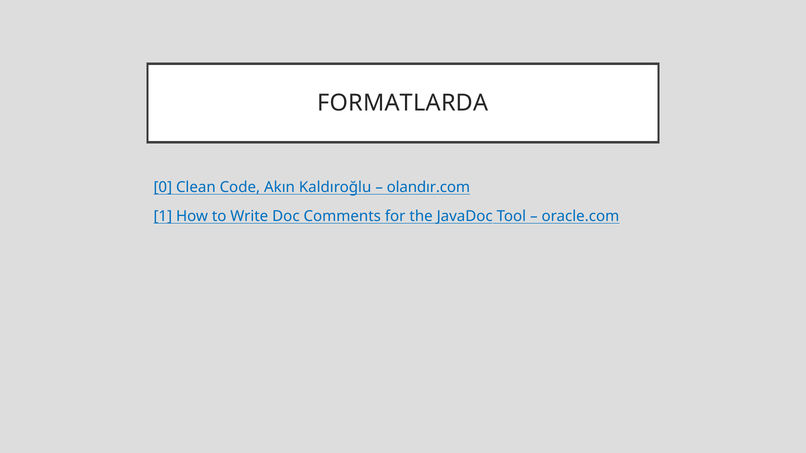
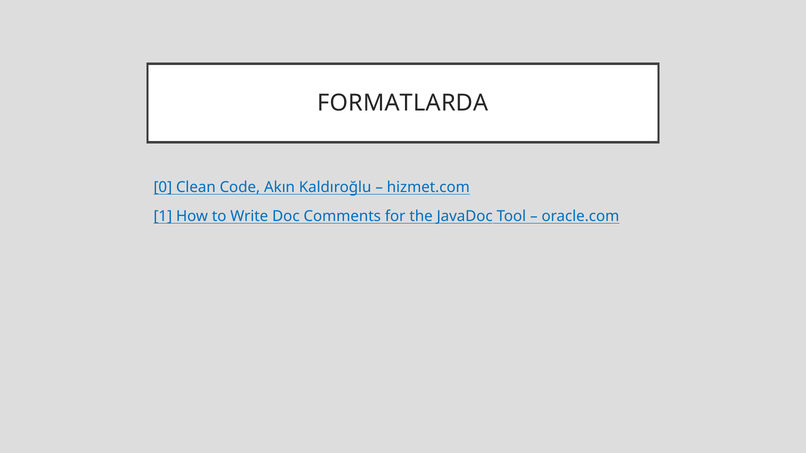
olandır.com: olandır.com -> hizmet.com
